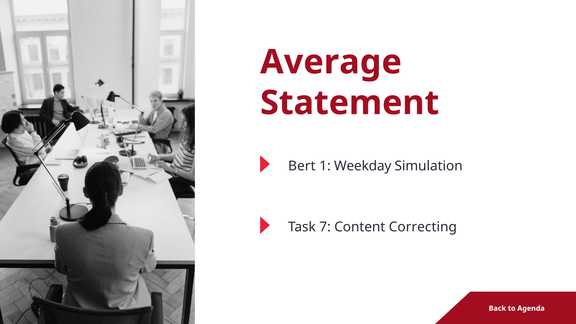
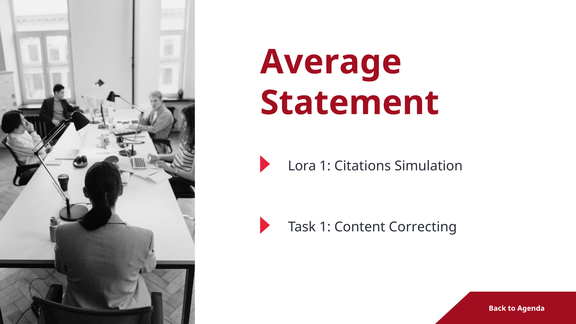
Bert: Bert -> Lora
Weekday: Weekday -> Citations
Task 7: 7 -> 1
